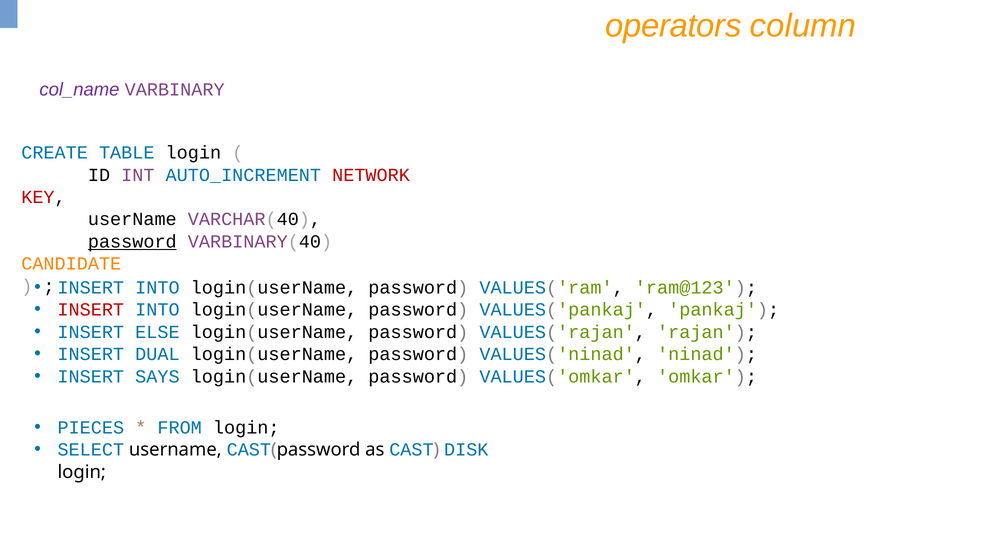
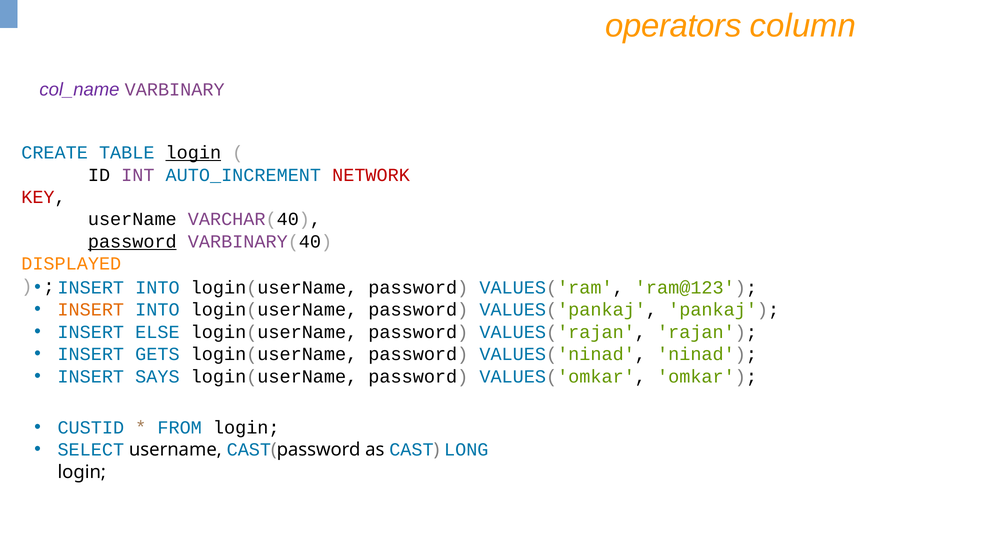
login at (193, 153) underline: none -> present
CANDIDATE: CANDIDATE -> DISPLAYED
INSERT at (91, 310) colour: red -> orange
DUAL: DUAL -> GETS
PIECES: PIECES -> CUSTID
DISK: DISK -> LONG
